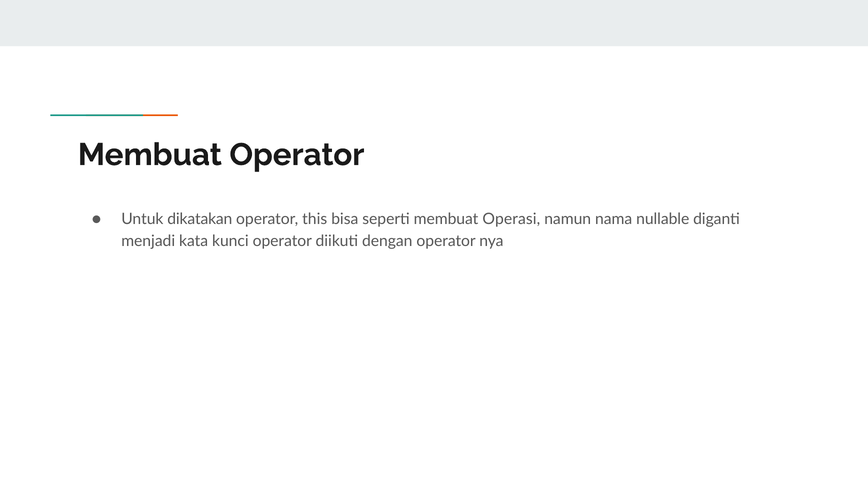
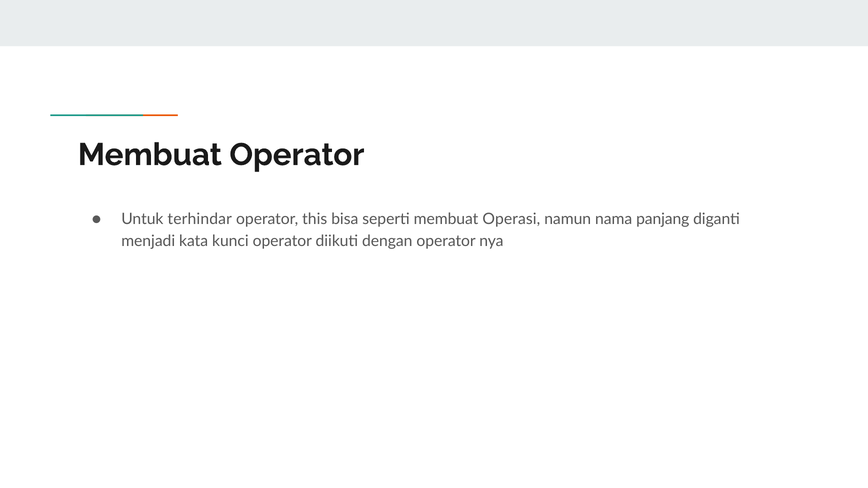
dikatakan: dikatakan -> terhindar
nullable: nullable -> panjang
